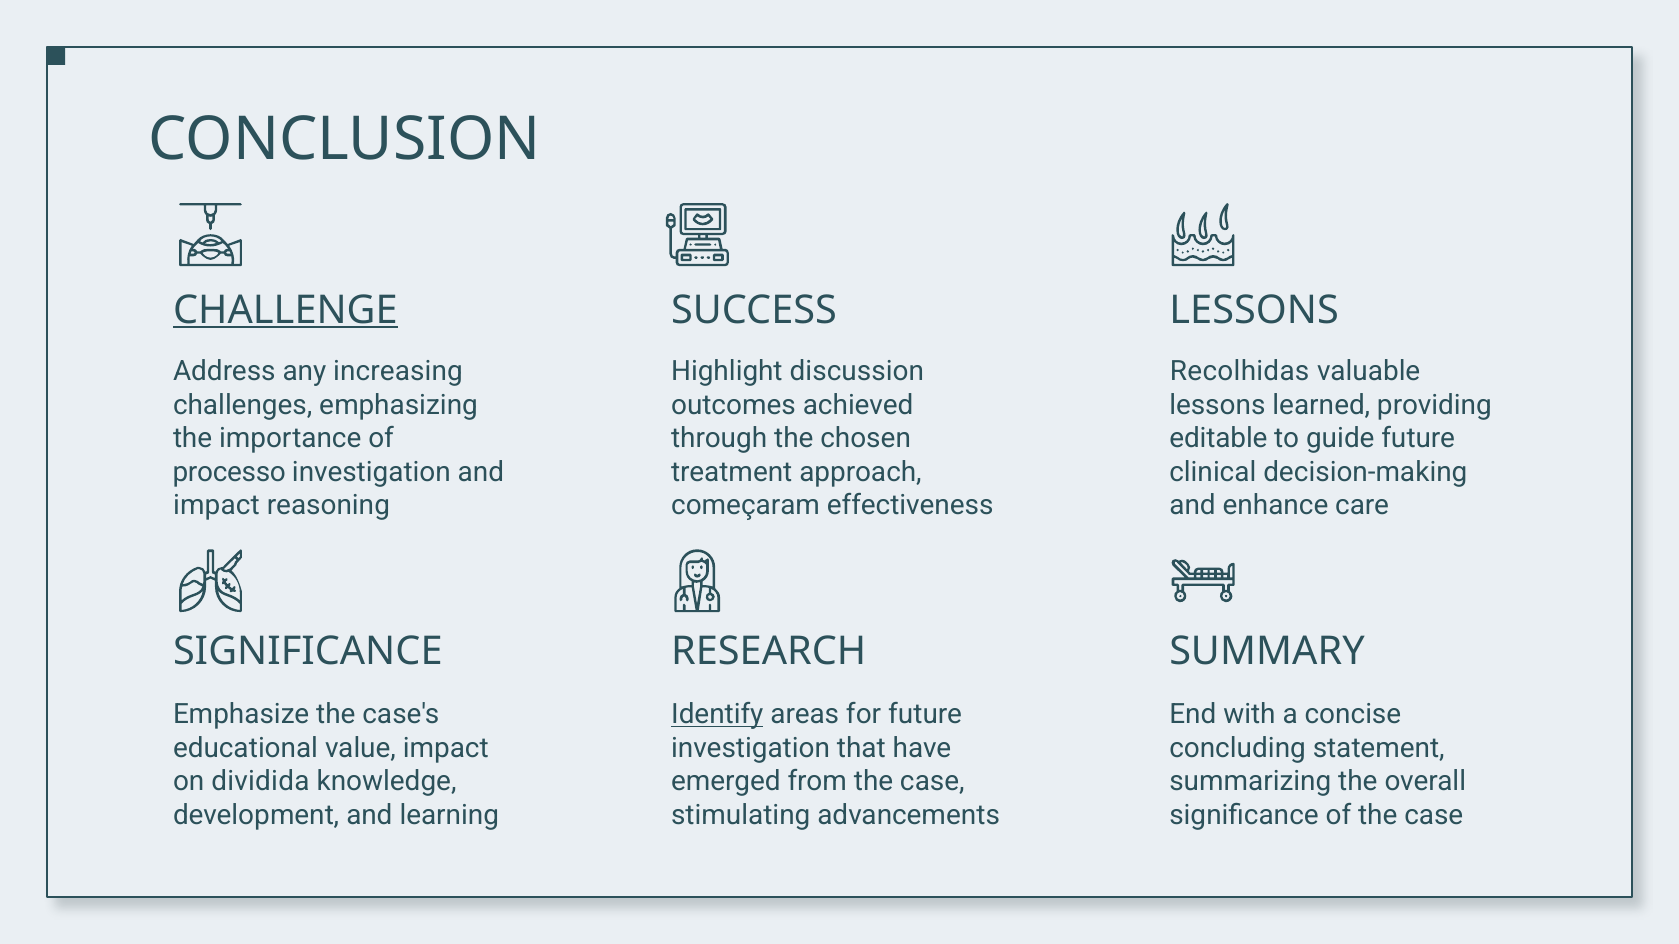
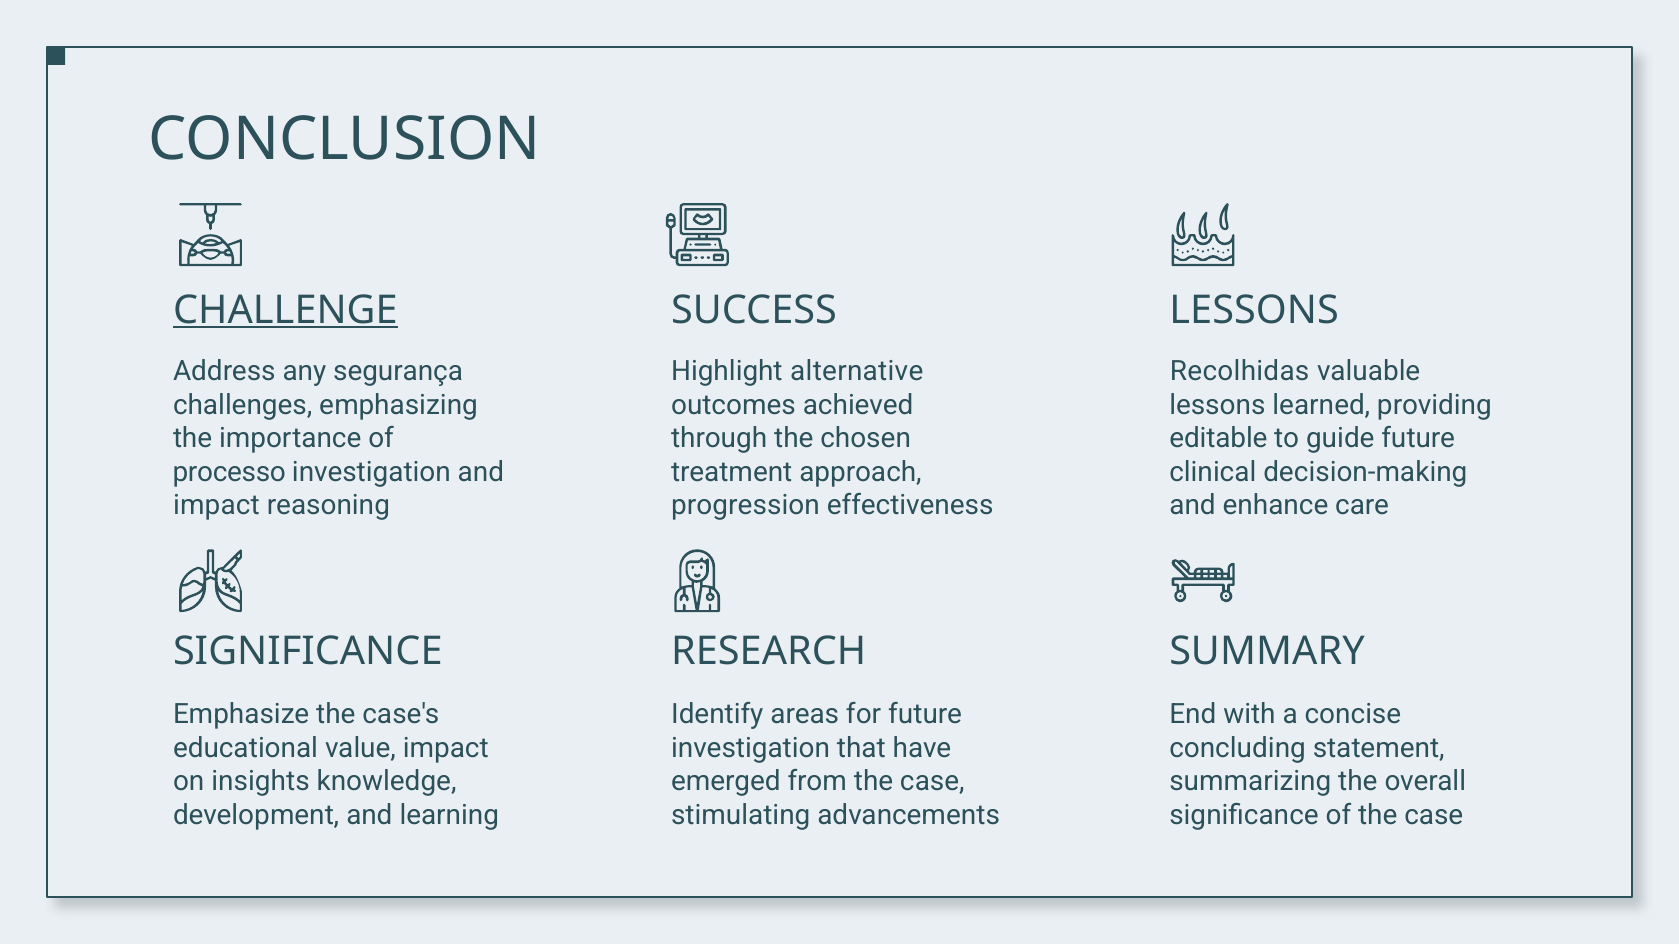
increasing: increasing -> segurança
discussion: discussion -> alternative
começaram: começaram -> progression
Identify underline: present -> none
dividida: dividida -> insights
